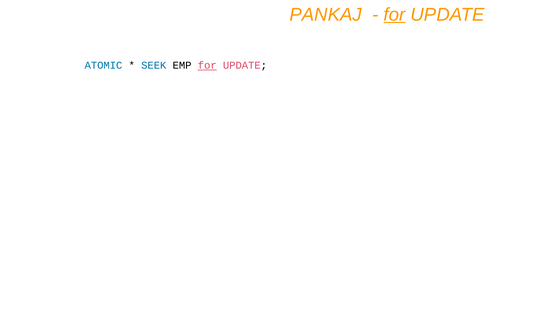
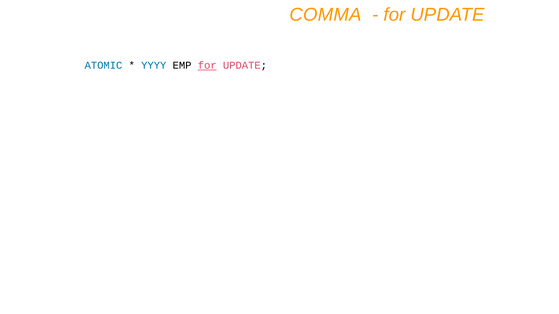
PANKAJ: PANKAJ -> COMMA
for at (394, 15) underline: present -> none
SEEK: SEEK -> YYYY
